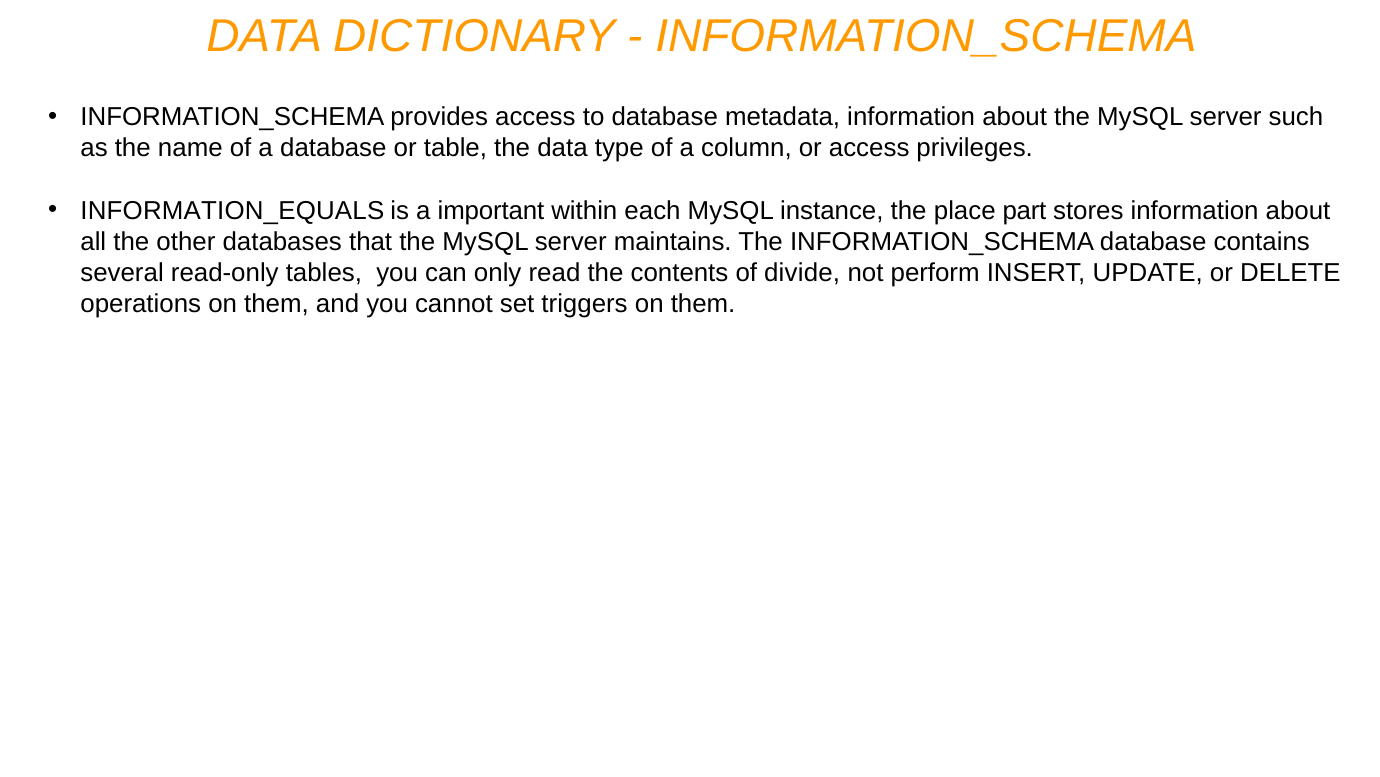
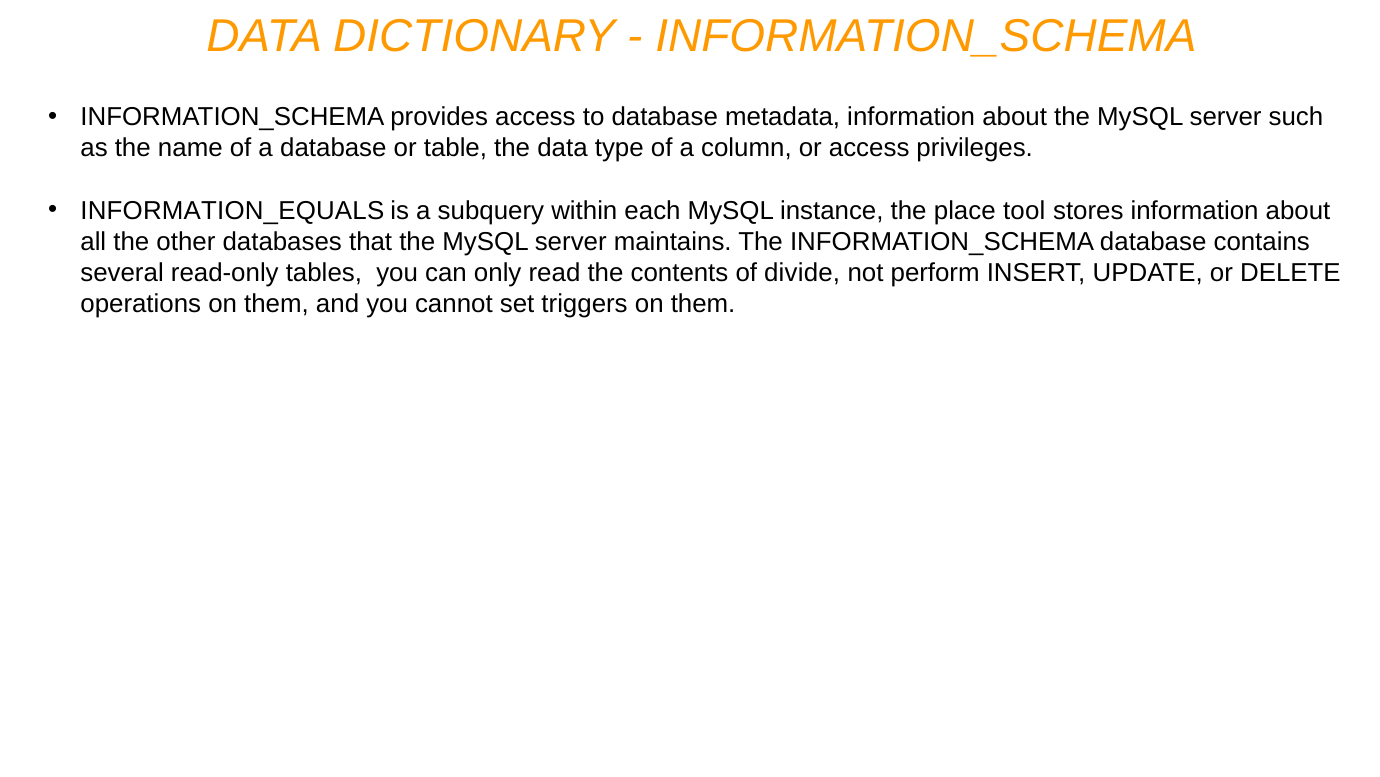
important: important -> subquery
part: part -> tool
